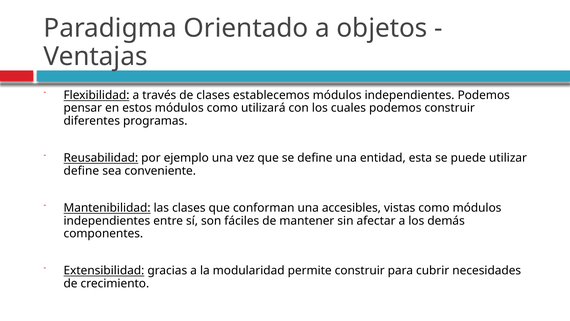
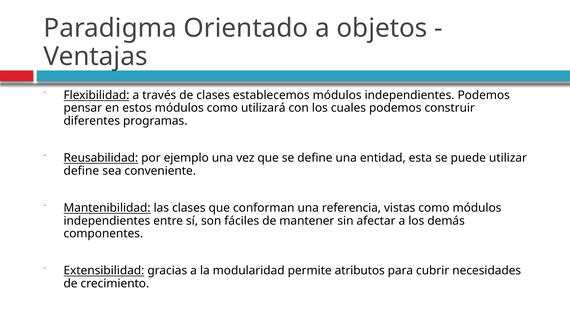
accesibles: accesibles -> referencia
permite construir: construir -> atributos
